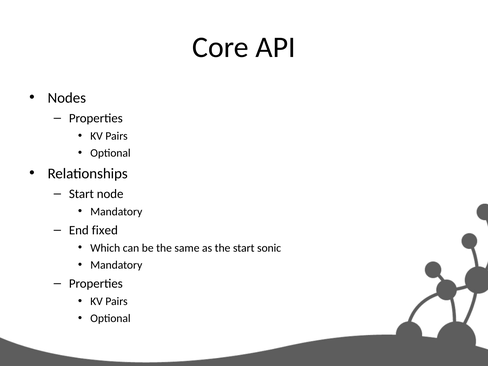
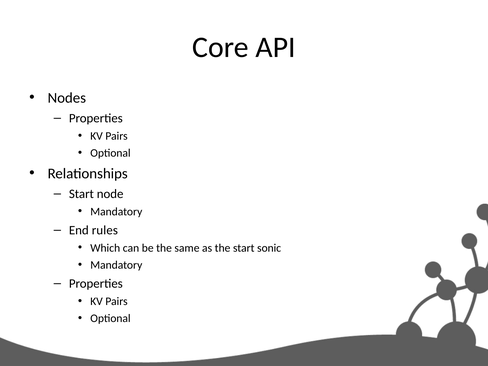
fixed: fixed -> rules
